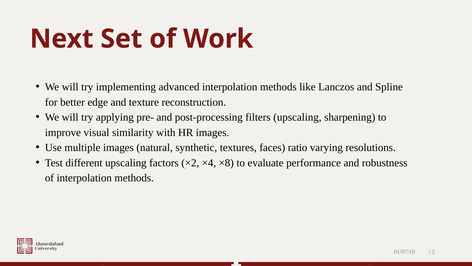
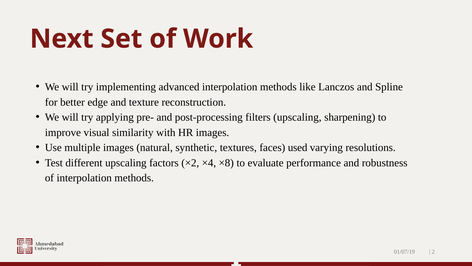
ratio: ratio -> used
